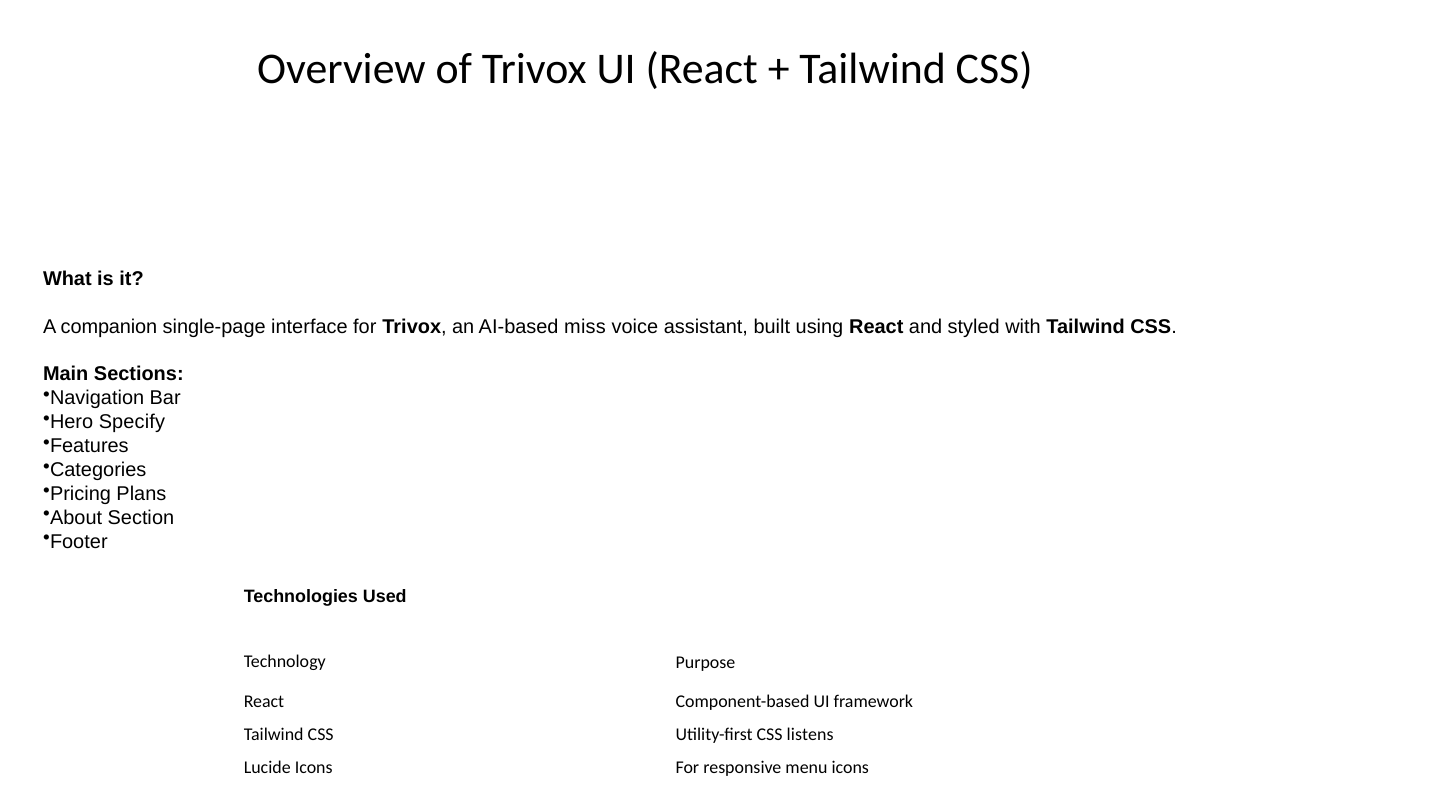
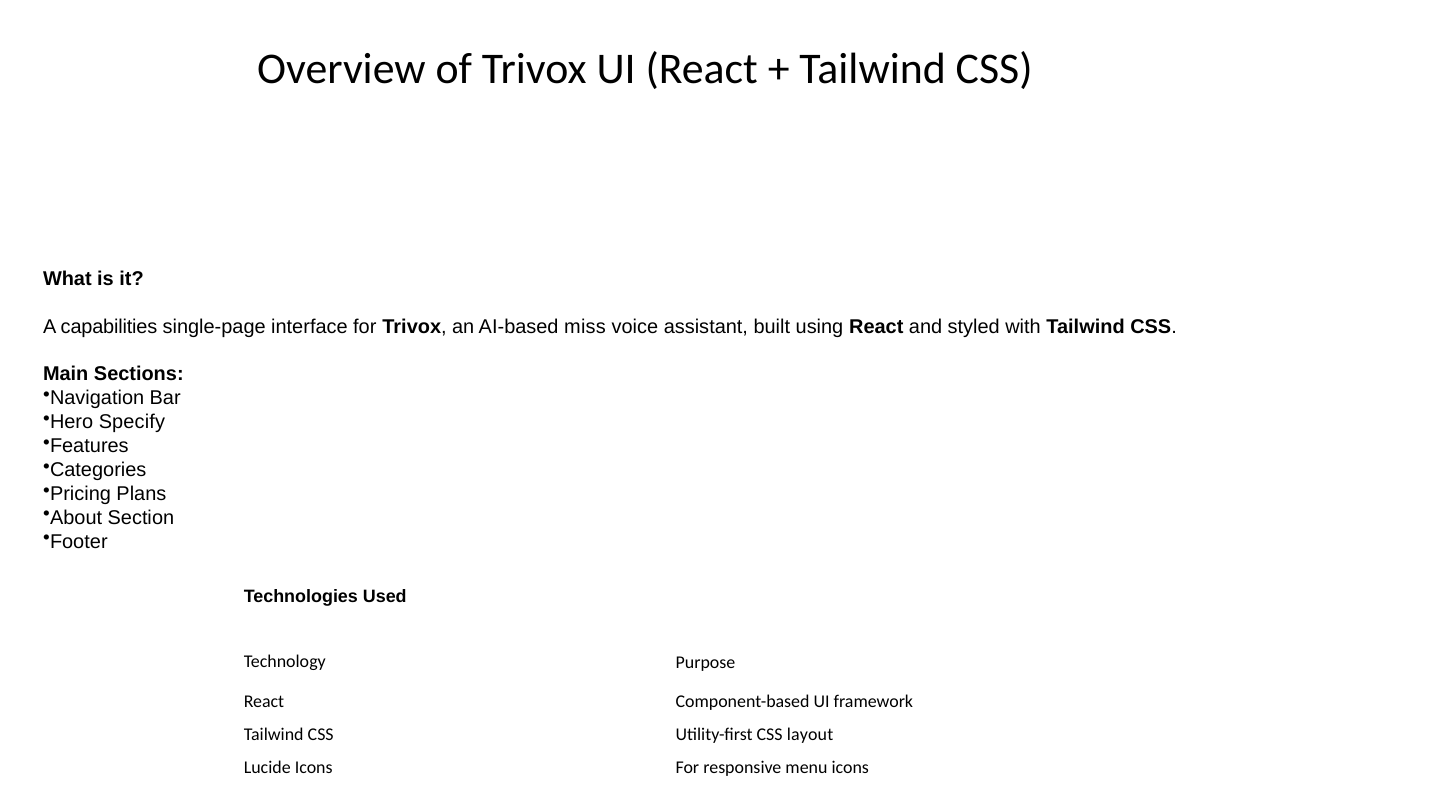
companion: companion -> capabilities
listens: listens -> layout
